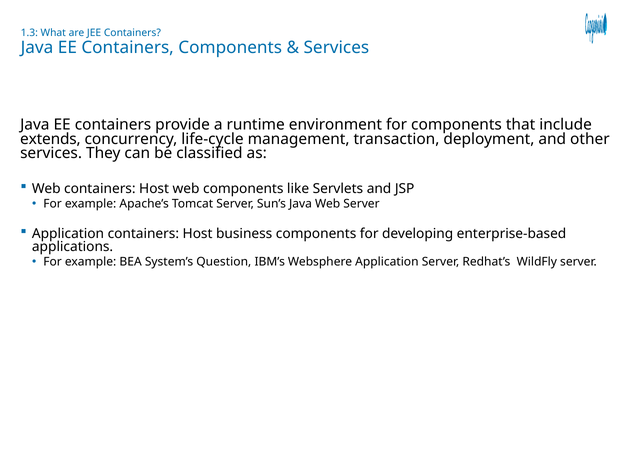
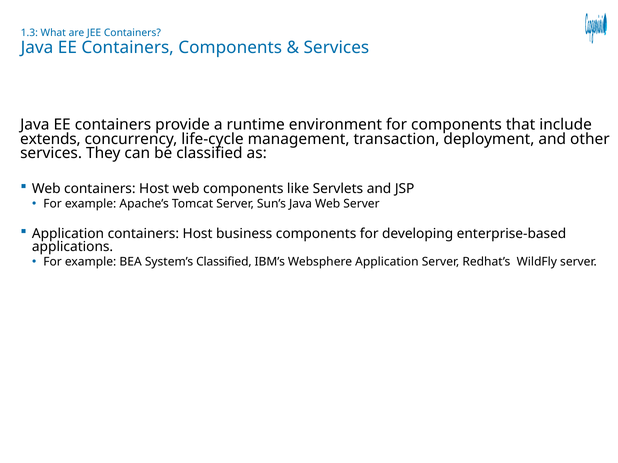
System’s Question: Question -> Classified
